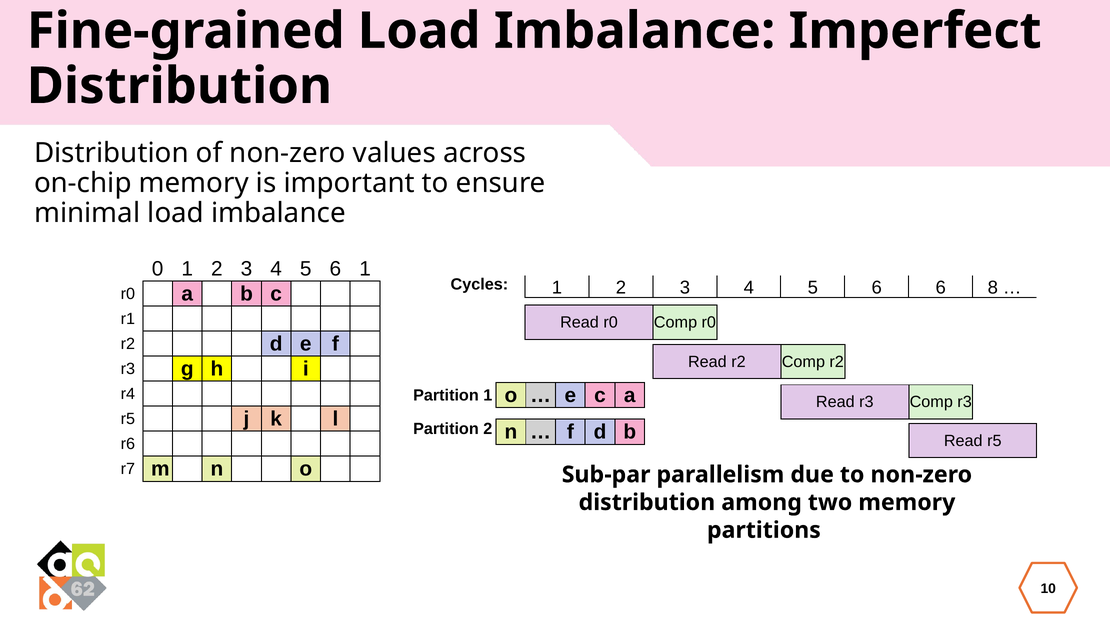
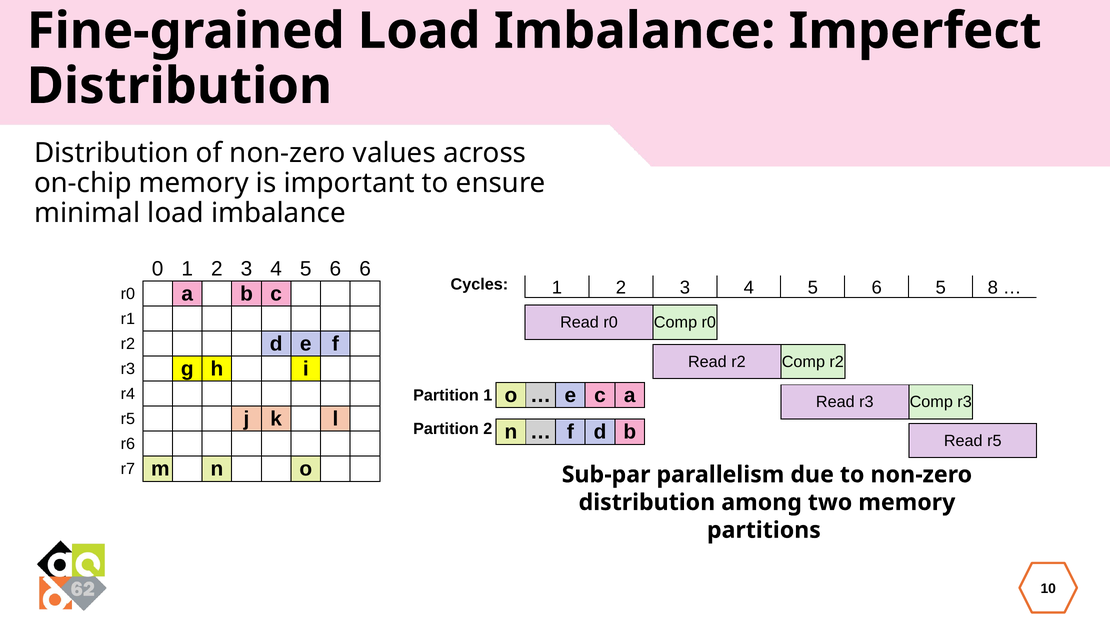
6 1: 1 -> 6
6 6: 6 -> 5
